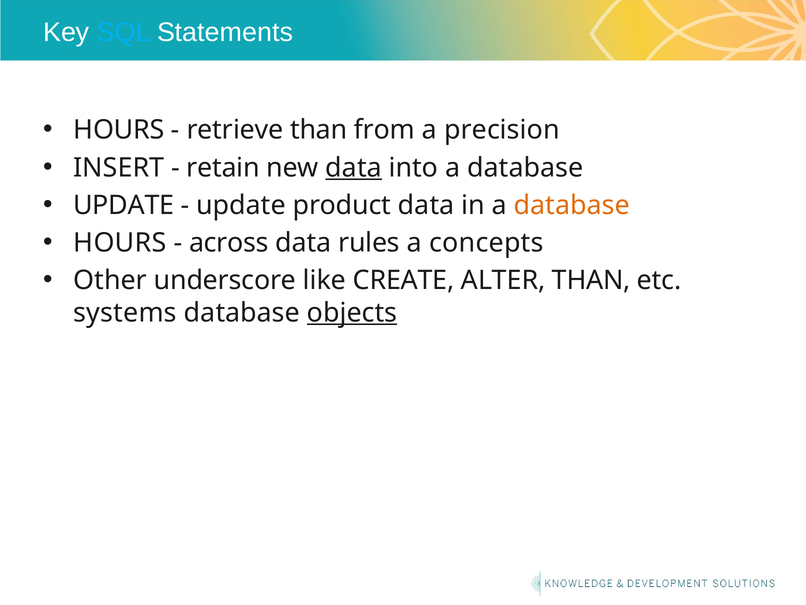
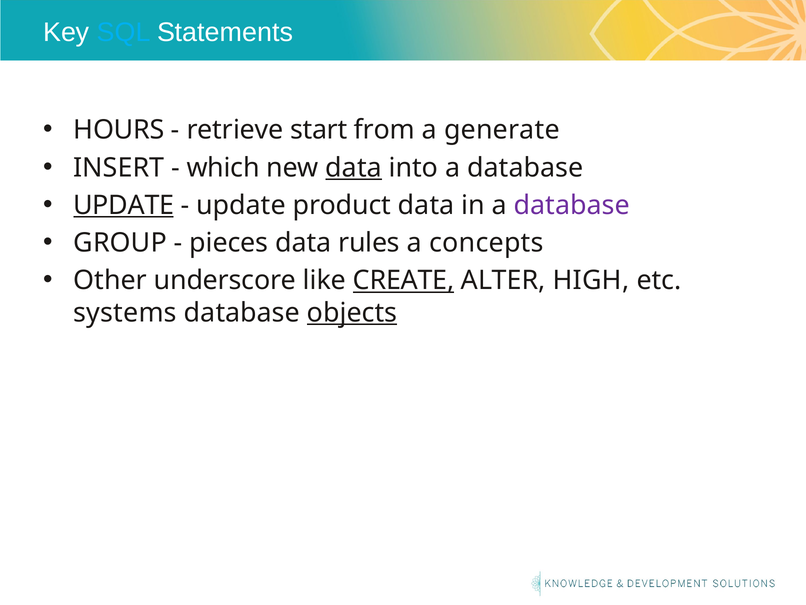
retrieve than: than -> start
precision: precision -> generate
retain: retain -> which
UPDATE at (124, 205) underline: none -> present
database at (572, 205) colour: orange -> purple
HOURS at (120, 243): HOURS -> GROUP
across: across -> pieces
CREATE underline: none -> present
ALTER THAN: THAN -> HIGH
